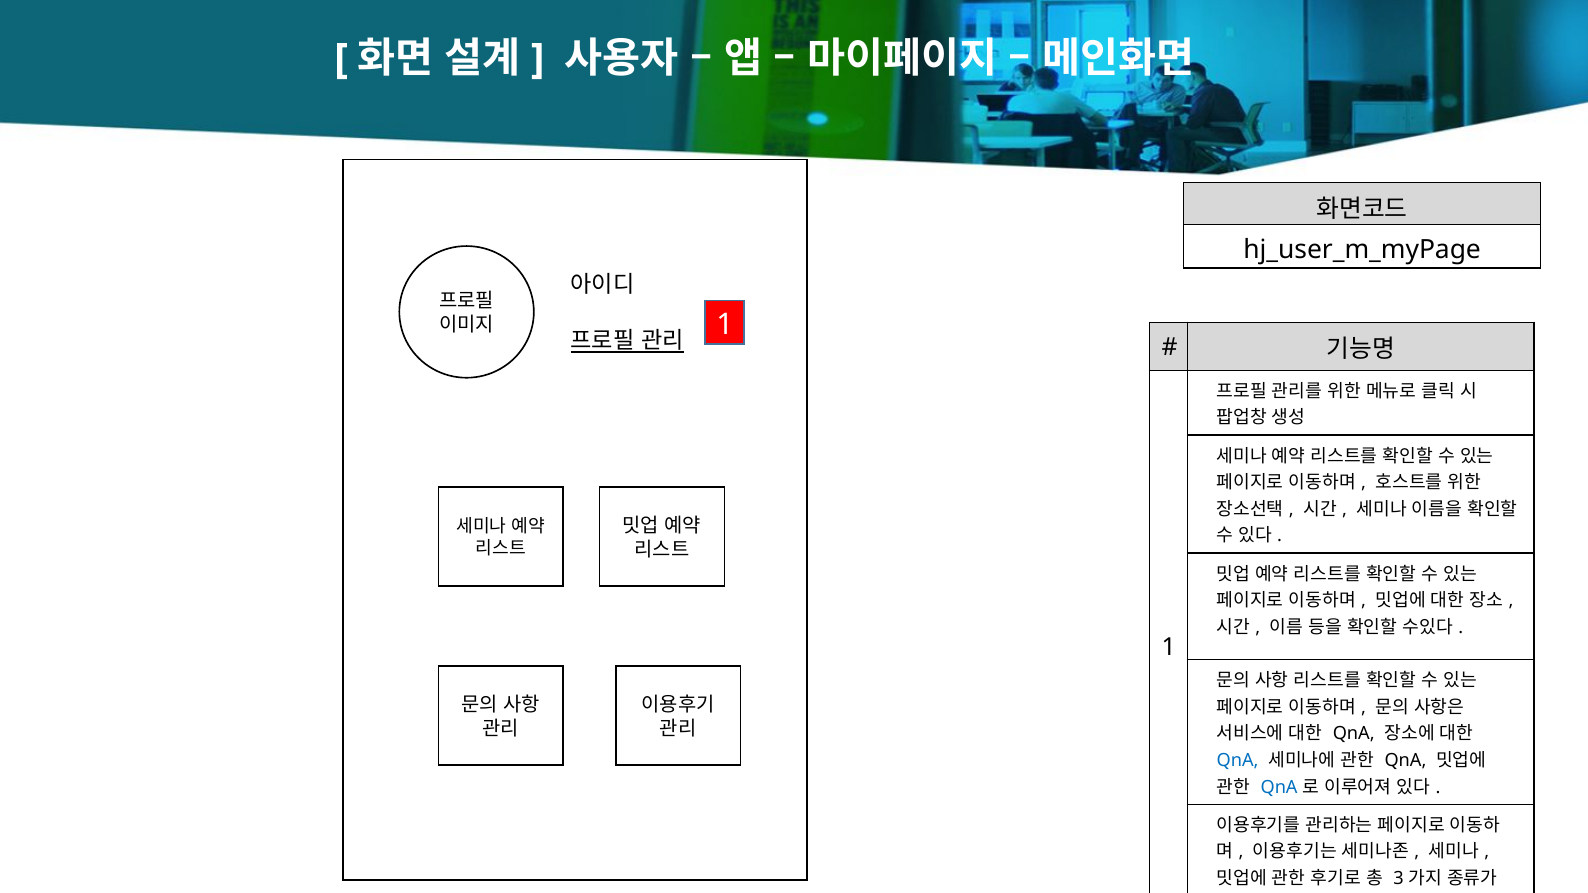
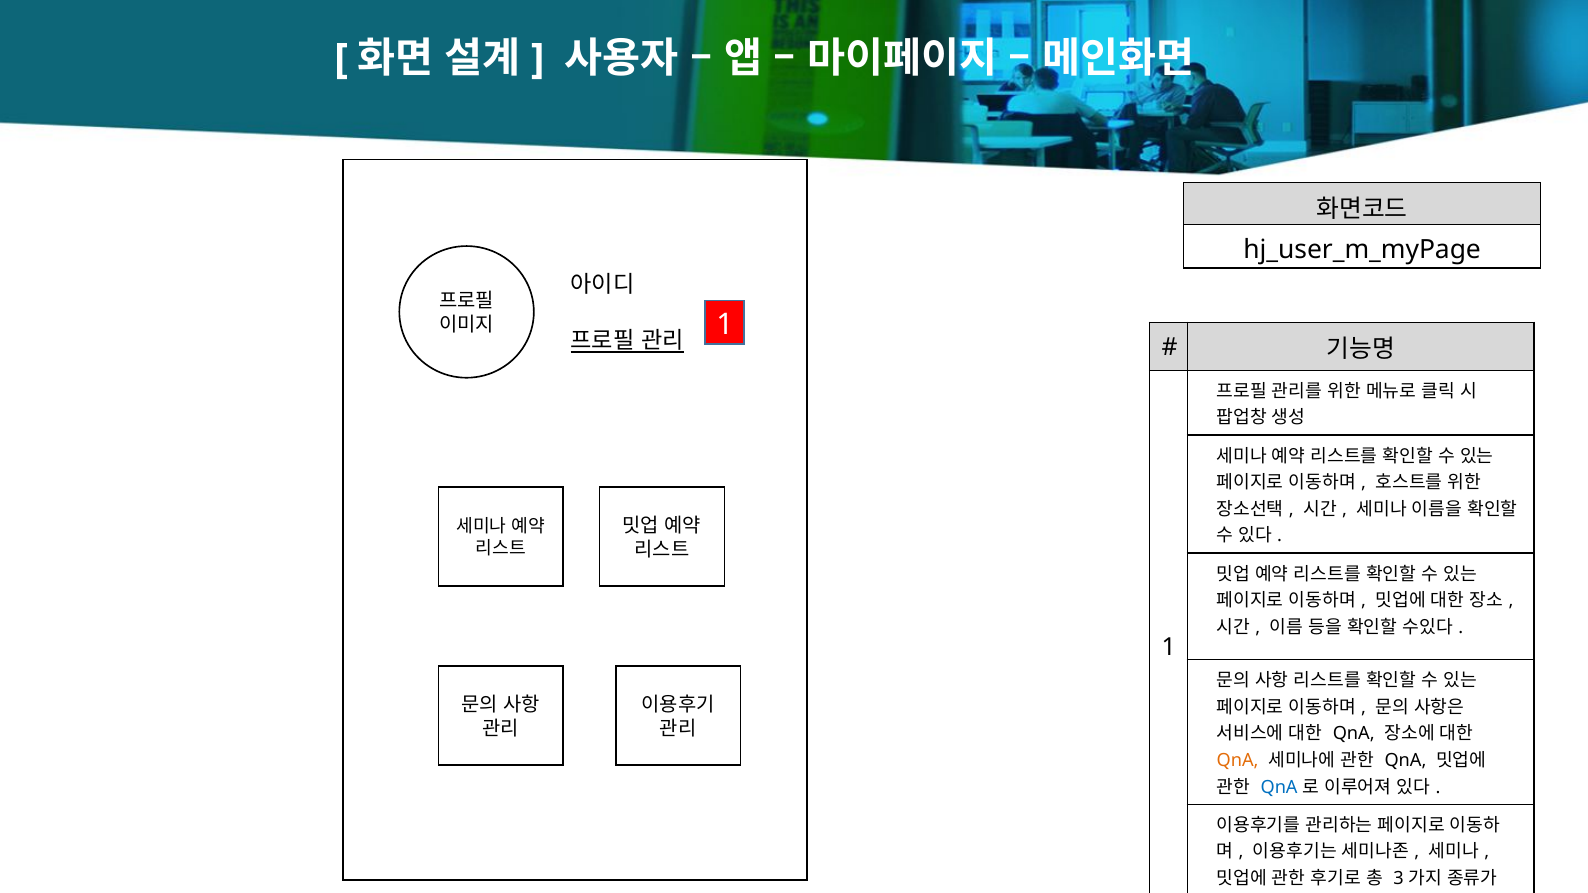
QnA at (1238, 761) colour: blue -> orange
